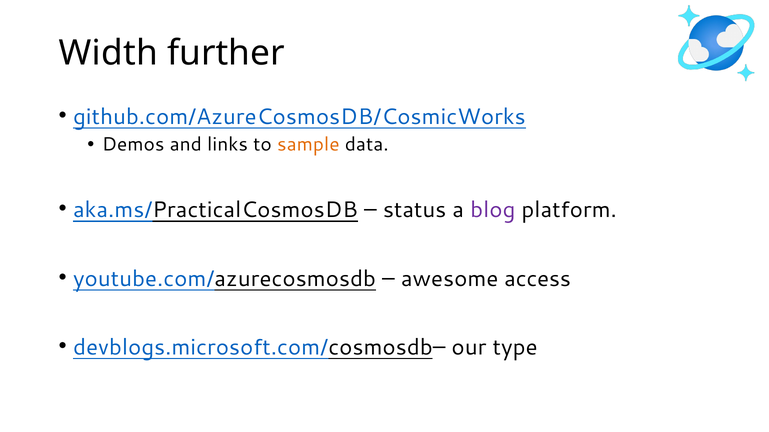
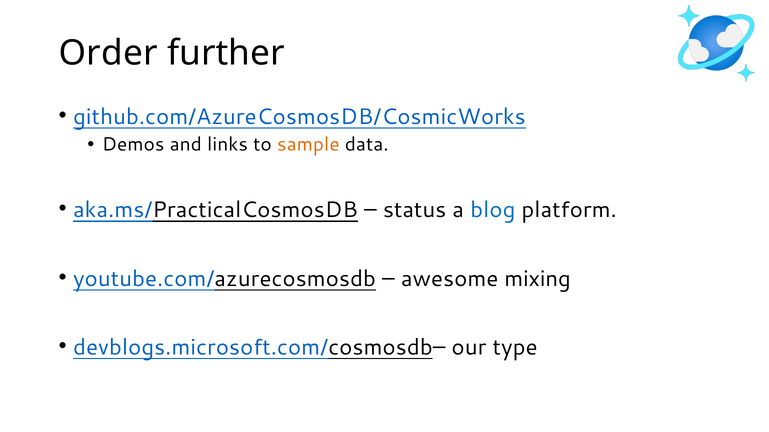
Width: Width -> Order
blog colour: purple -> blue
access: access -> mixing
